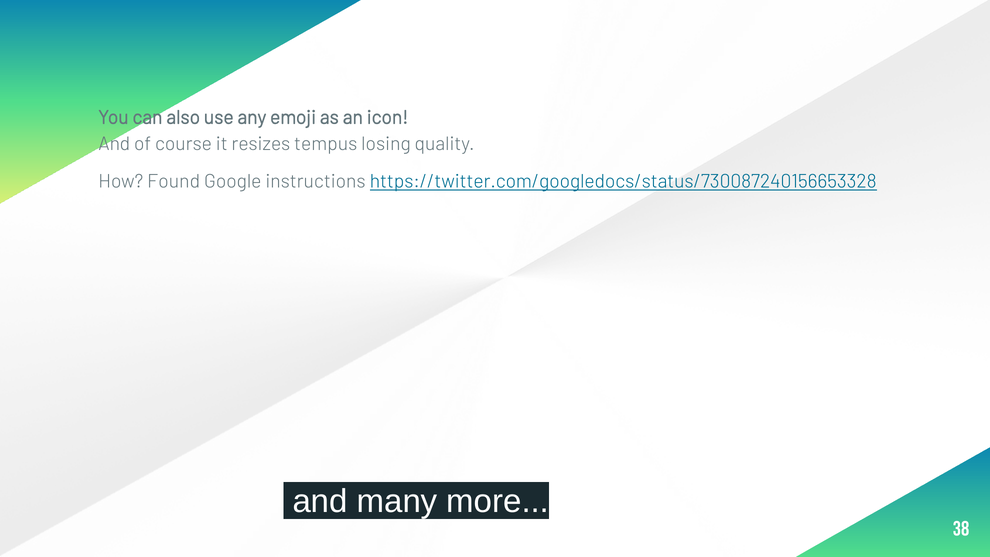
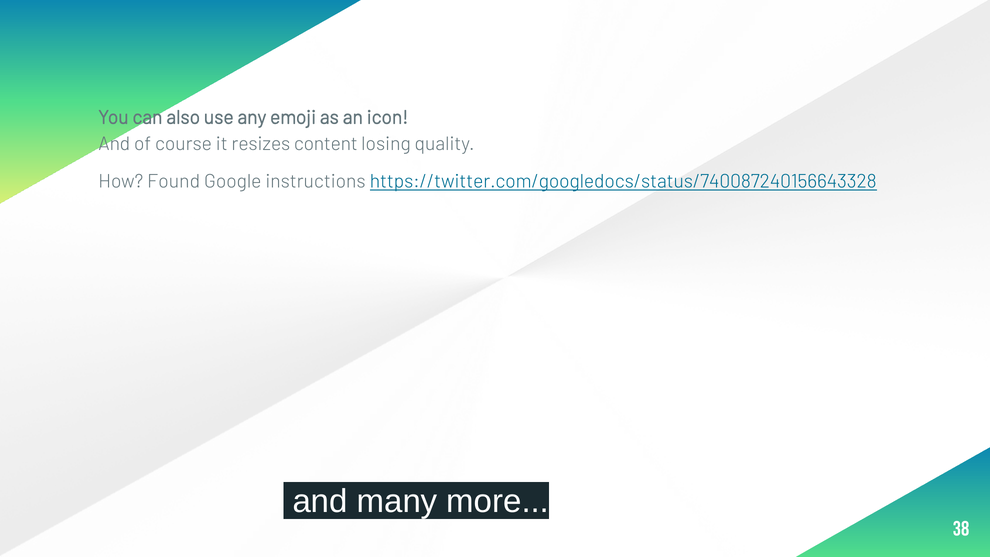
tempus: tempus -> content
https://twitter.com/googledocs/status/730087240156653328: https://twitter.com/googledocs/status/730087240156653328 -> https://twitter.com/googledocs/status/740087240156643328
